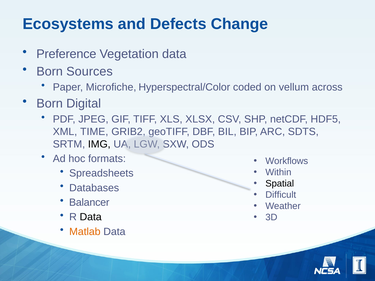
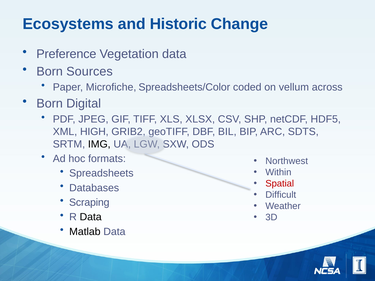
Defects: Defects -> Historic
Hyperspectral/Color: Hyperspectral/Color -> Spreadsheets/Color
TIME: TIME -> HIGH
Workflows: Workflows -> Northwest
Spatial colour: black -> red
Balancer: Balancer -> Scraping
Matlab colour: orange -> black
